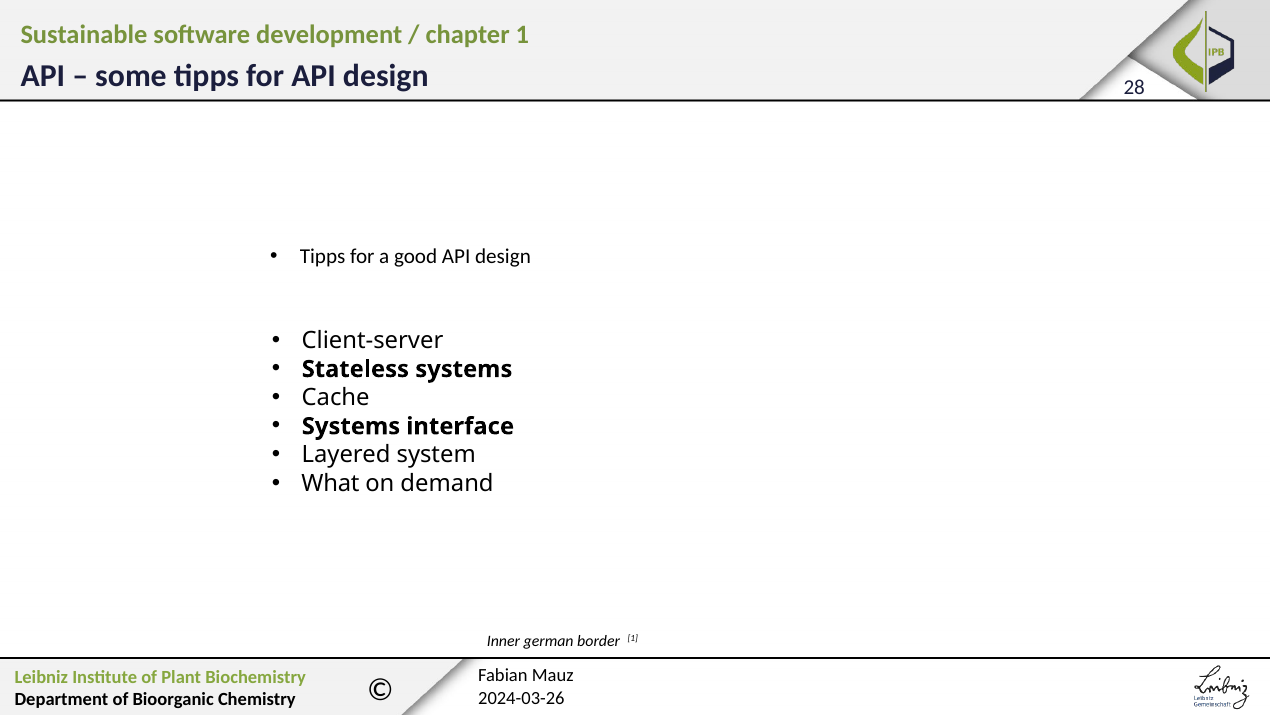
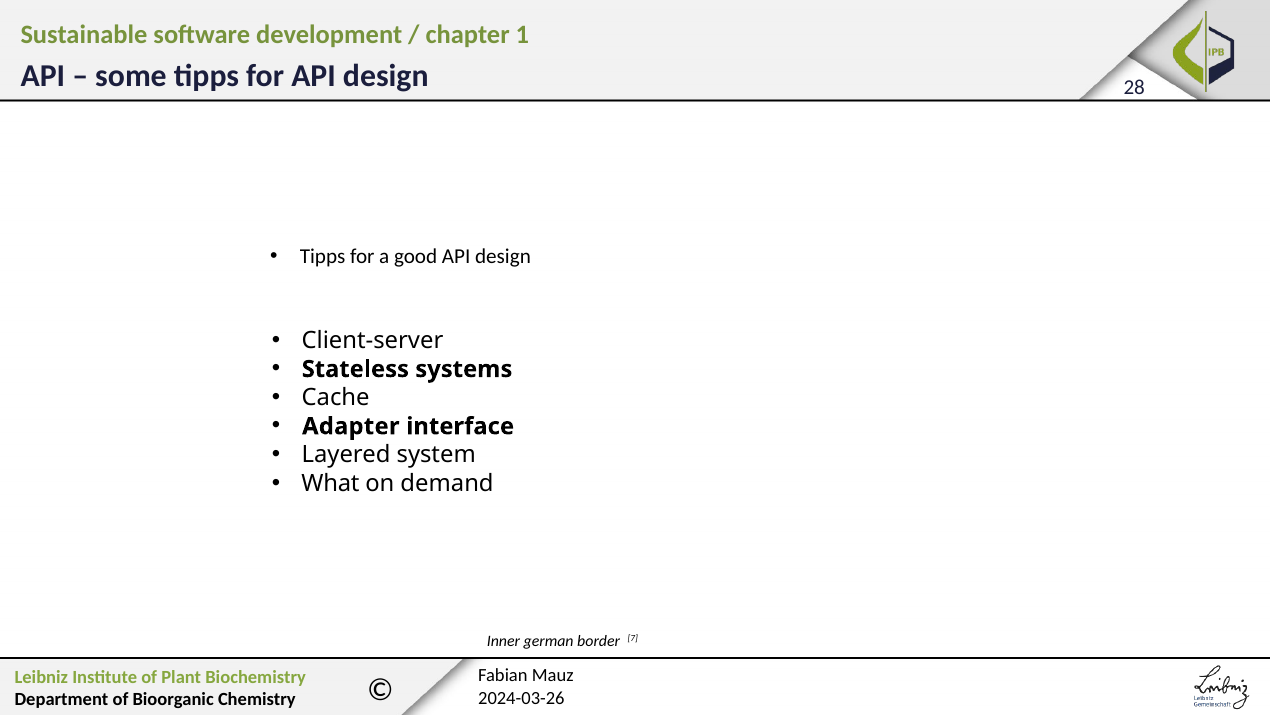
Systems at (351, 426): Systems -> Adapter
border 1: 1 -> 7
